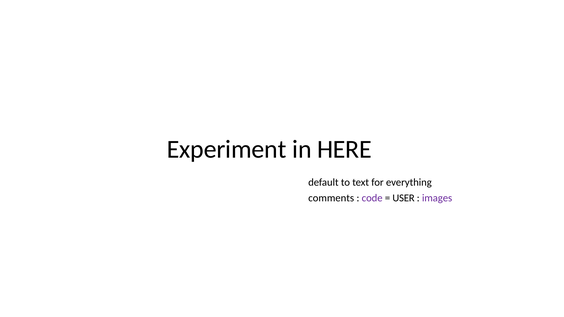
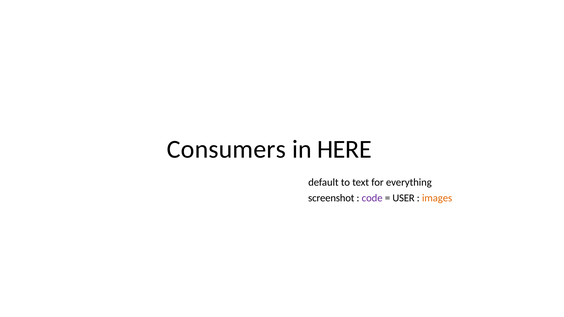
Experiment: Experiment -> Consumers
comments: comments -> screenshot
images colour: purple -> orange
